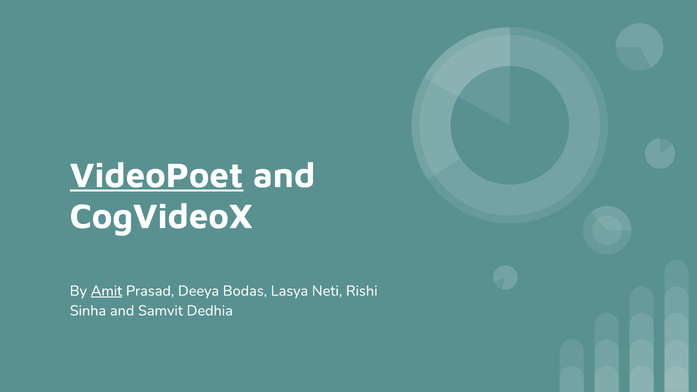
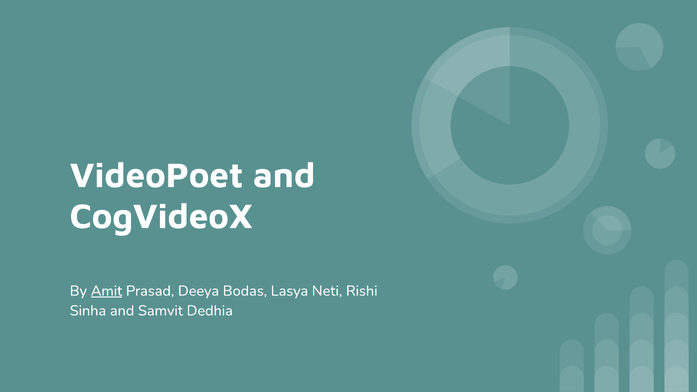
VideoPoet underline: present -> none
